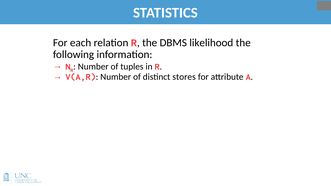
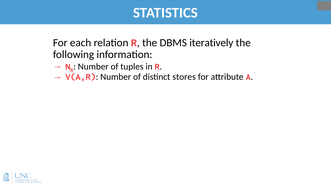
likelihood: likelihood -> iteratively
